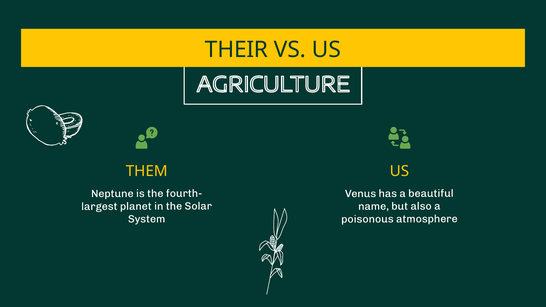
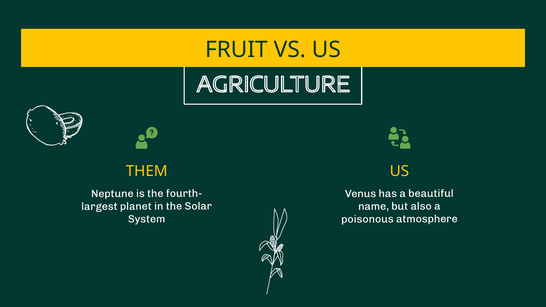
THEIR: THEIR -> FRUIT
